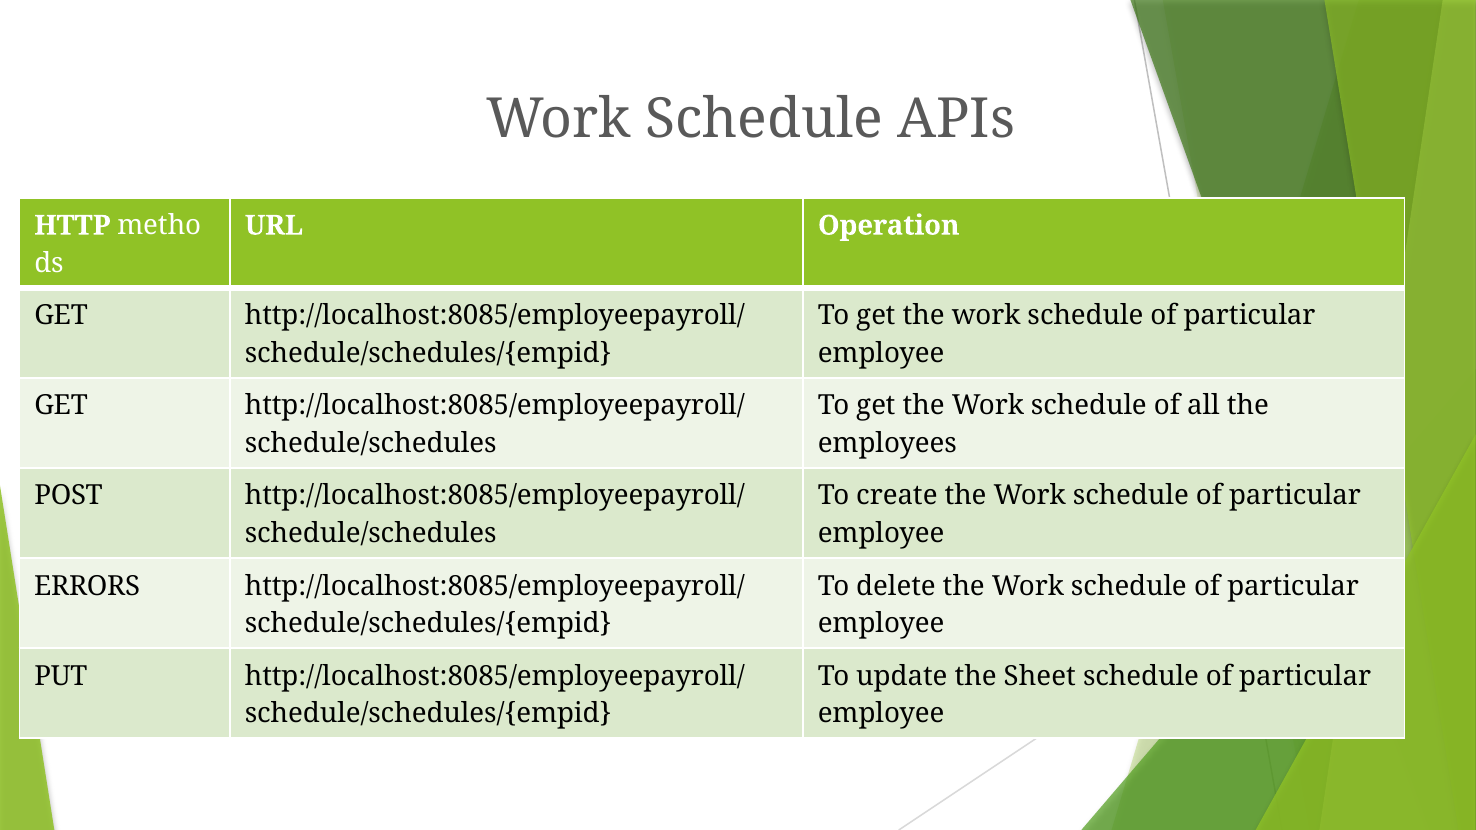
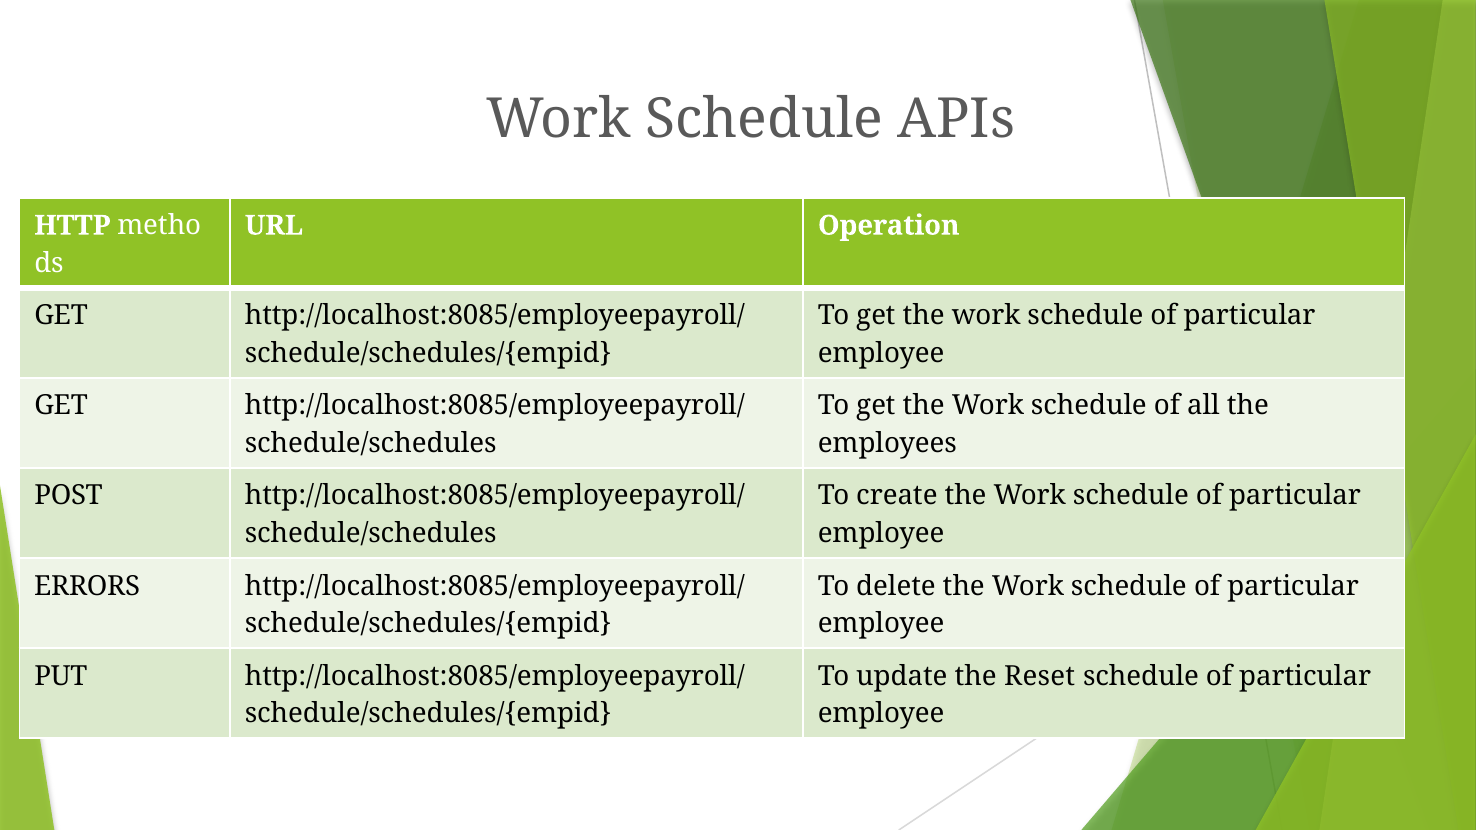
Sheet: Sheet -> Reset
